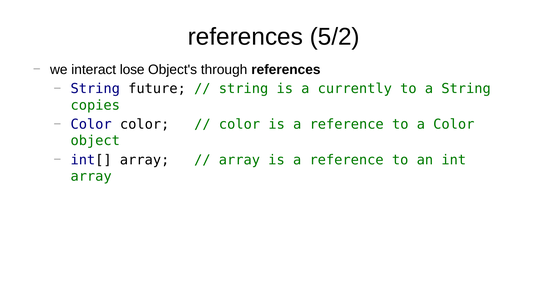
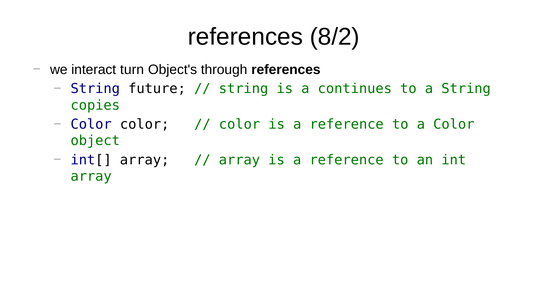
5/2: 5/2 -> 8/2
lose: lose -> turn
currently: currently -> continues
